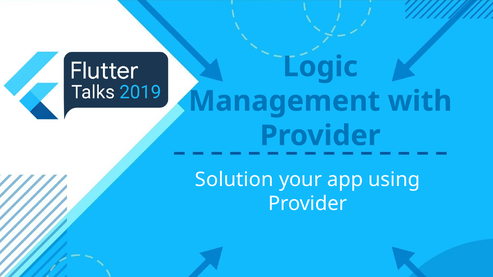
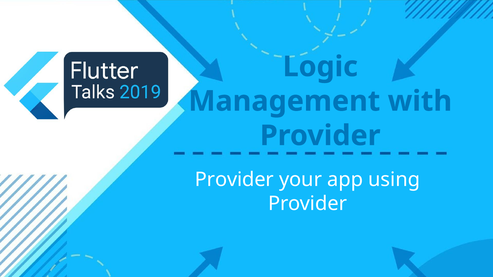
Solution at (234, 180): Solution -> Provider
